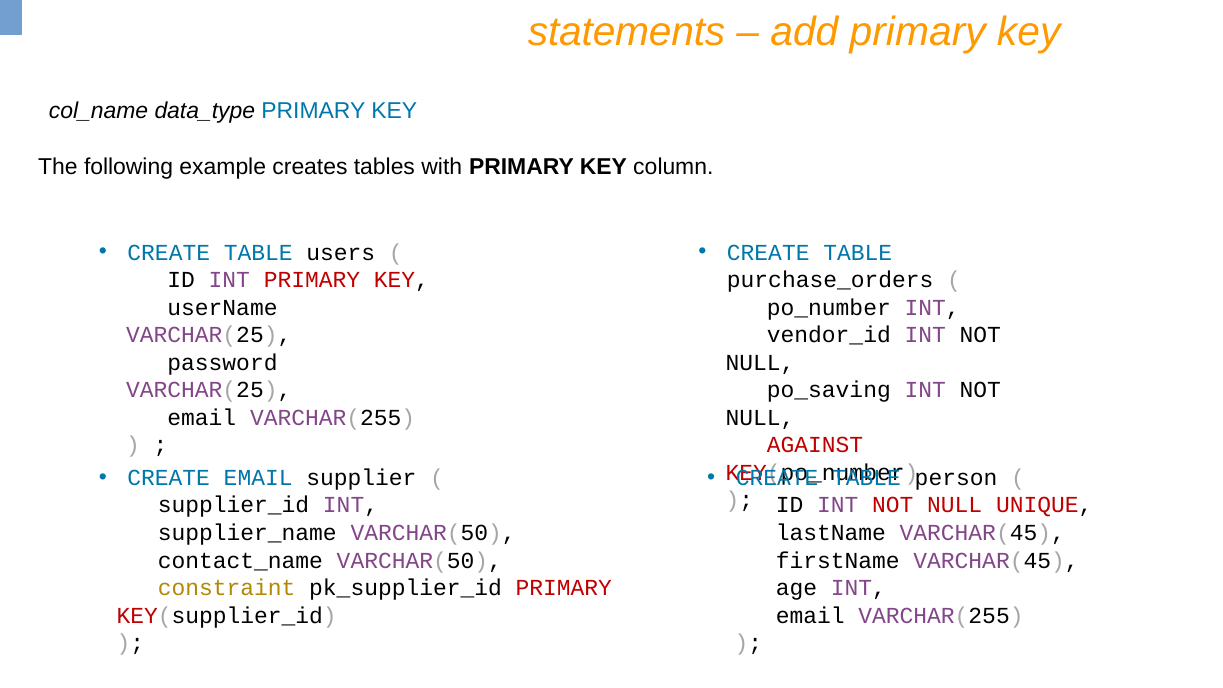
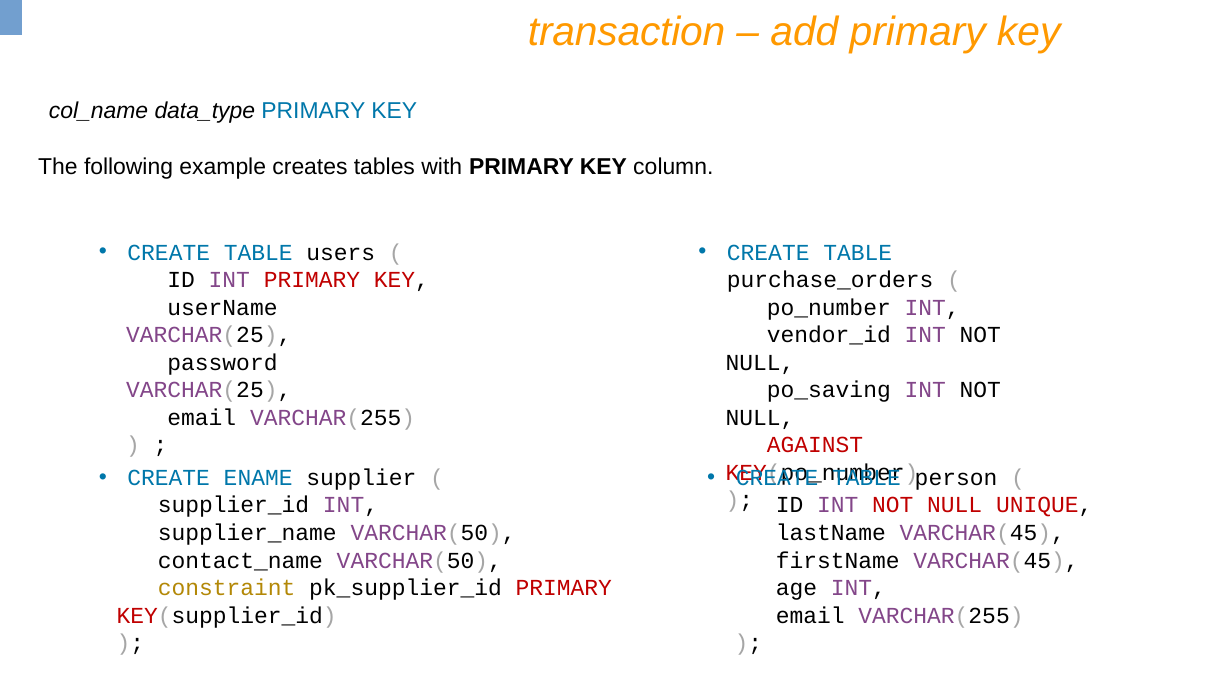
statements: statements -> transaction
CREATE EMAIL: EMAIL -> ENAME
